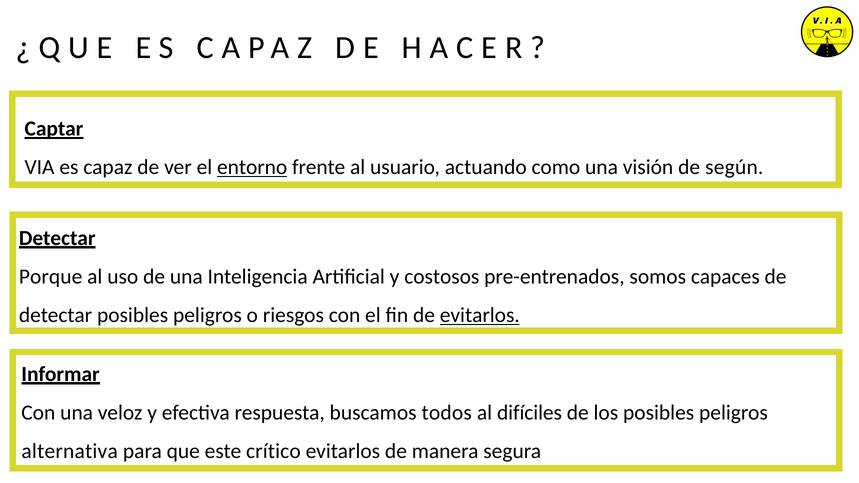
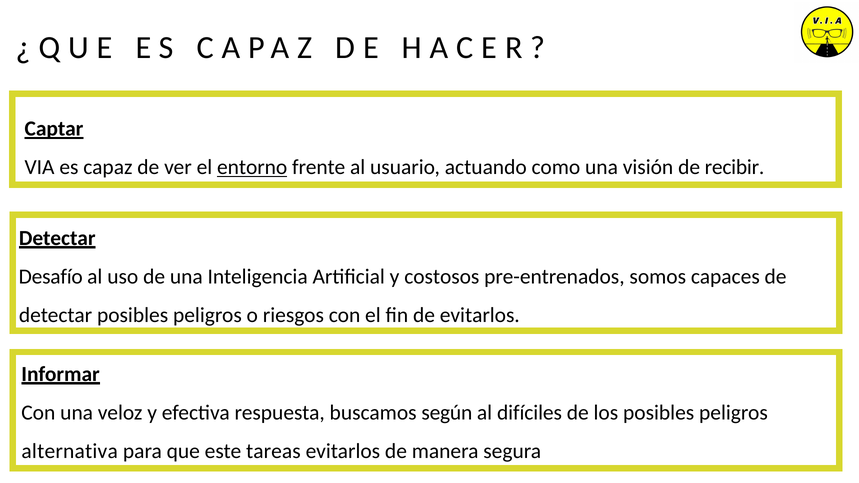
según: según -> recibir
Porque: Porque -> Desafío
evitarlos at (480, 315) underline: present -> none
todos: todos -> según
crítico: crítico -> tareas
